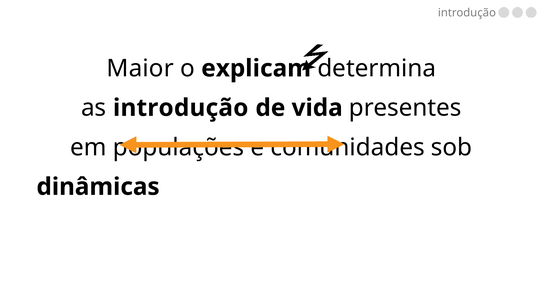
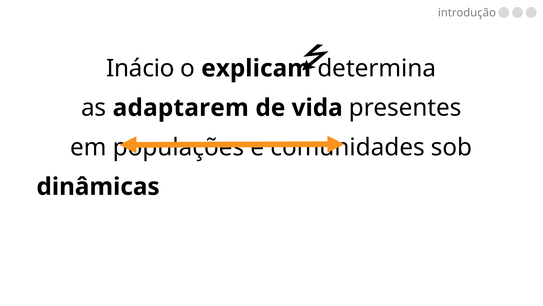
Maior: Maior -> Inácio
as introdução: introdução -> adaptarem
